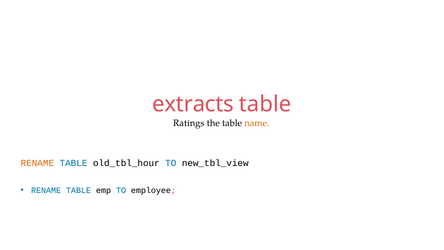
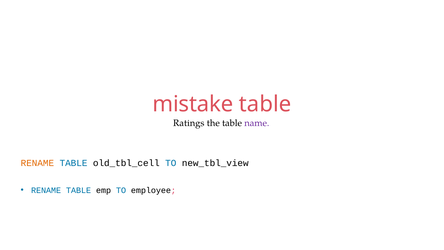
extracts: extracts -> mistake
name colour: orange -> purple
old_tbl_hour: old_tbl_hour -> old_tbl_cell
